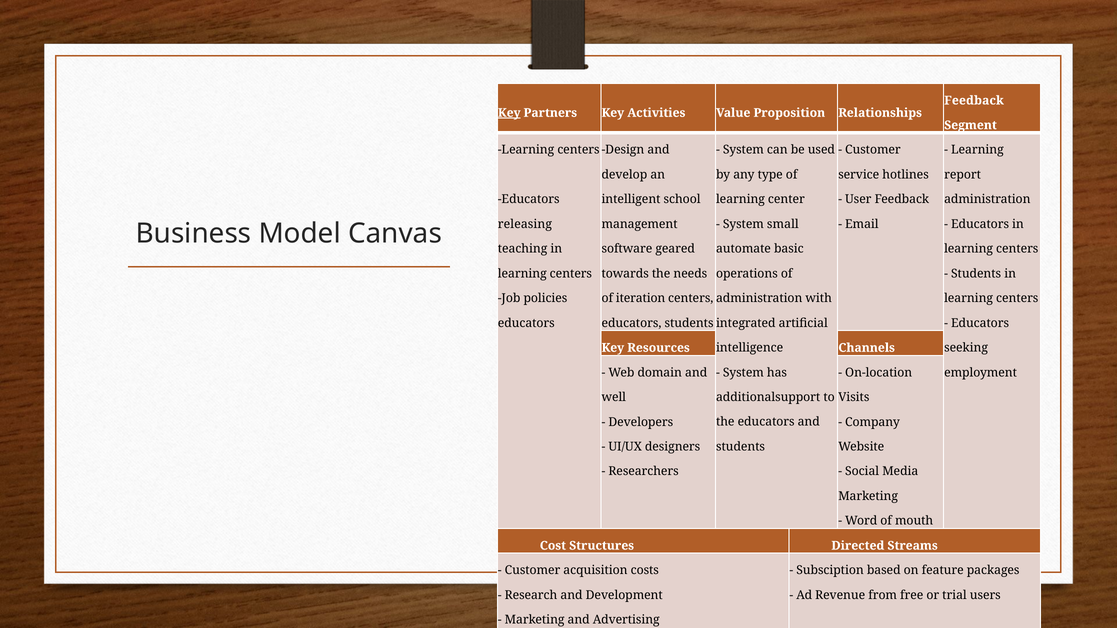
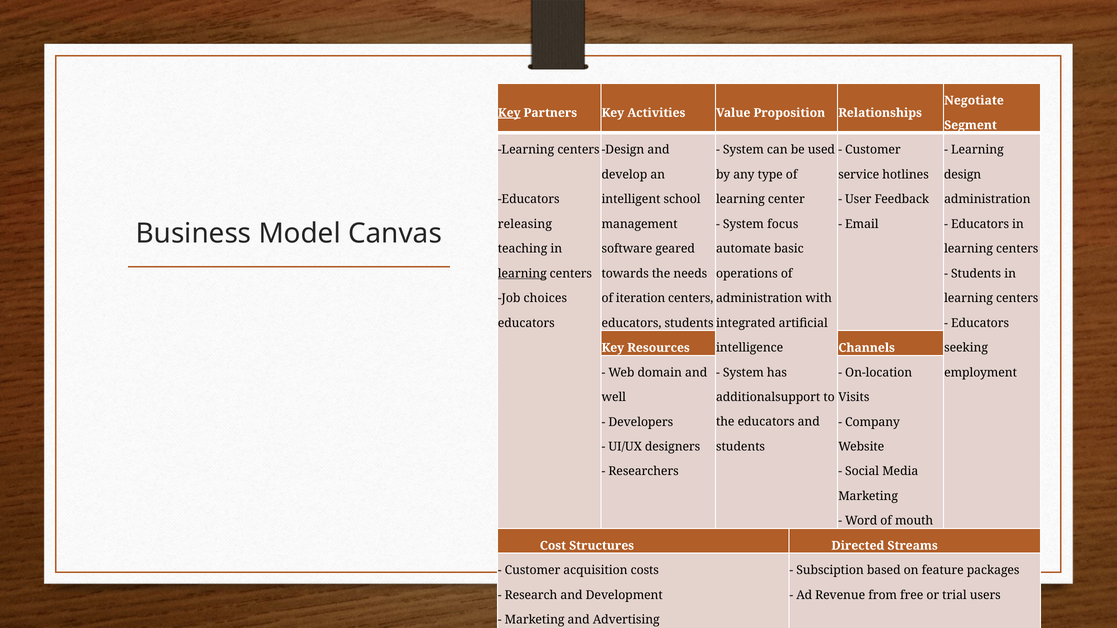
Feedback at (974, 101): Feedback -> Negotiate
report at (963, 175): report -> design
small: small -> focus
learning at (522, 274) underline: none -> present
policies: policies -> choices
